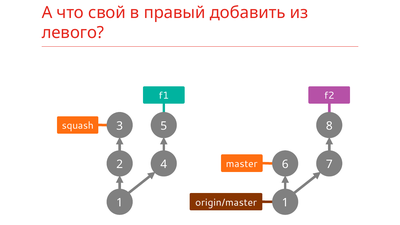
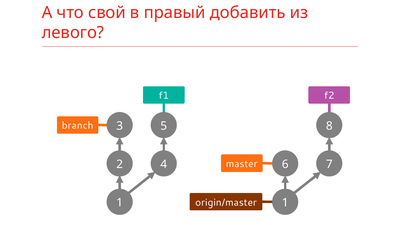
squash: squash -> branch
